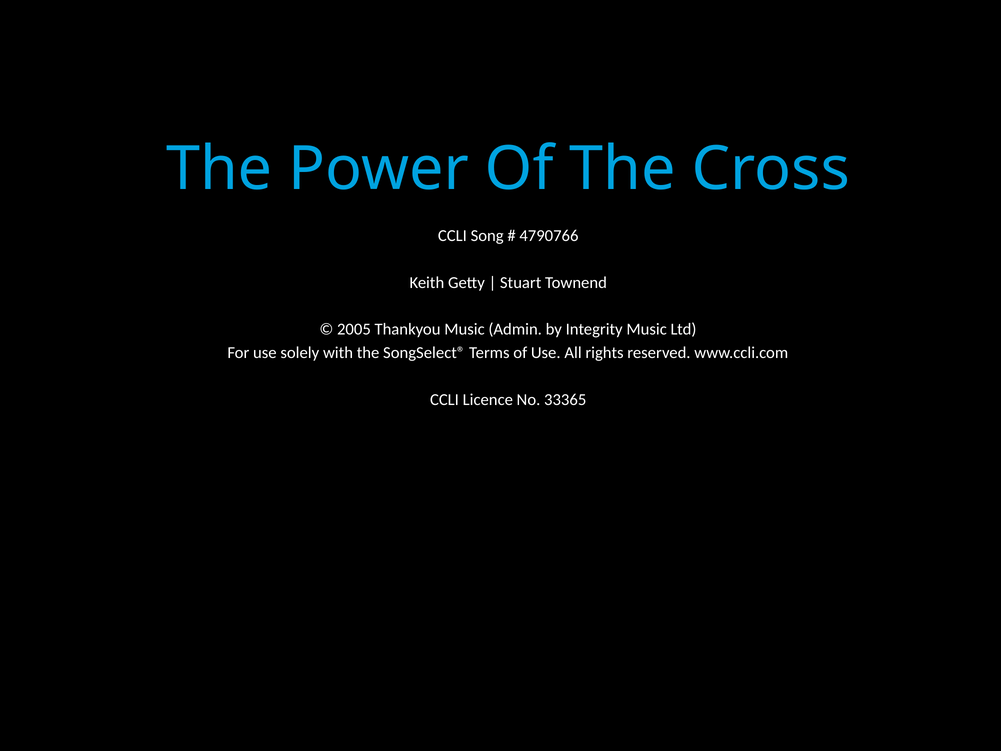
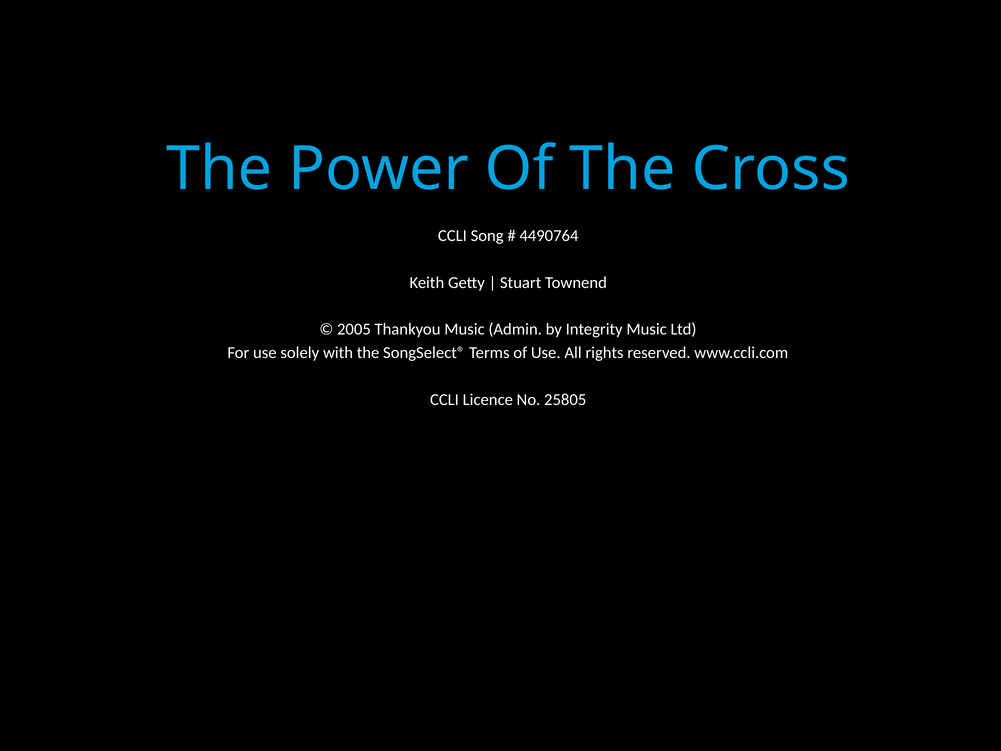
4790766: 4790766 -> 4490764
33365: 33365 -> 25805
